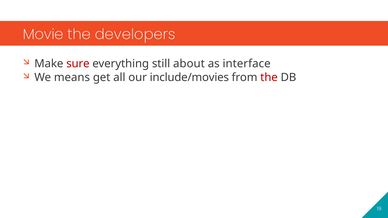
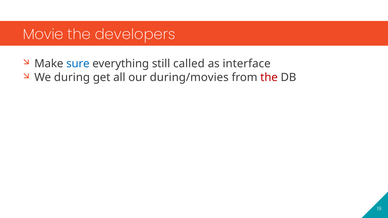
sure colour: red -> blue
about: about -> called
means: means -> during
include/movies: include/movies -> during/movies
